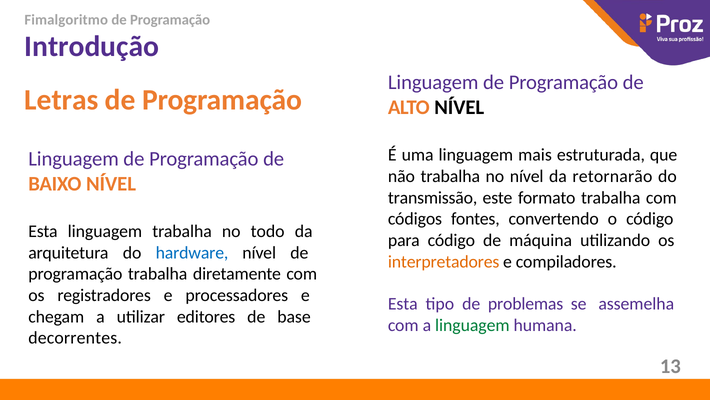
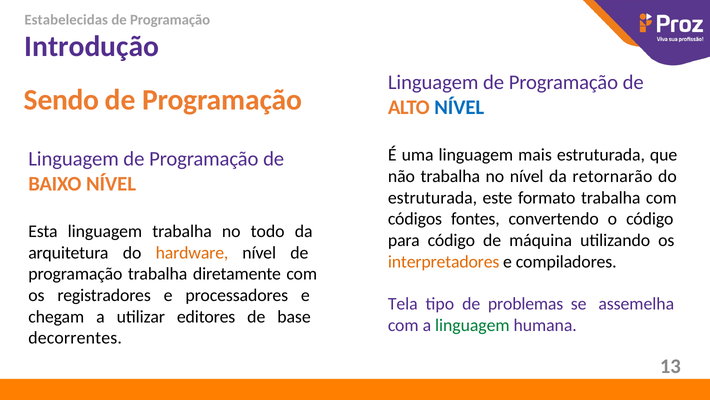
Fimalgoritmo: Fimalgoritmo -> Estabelecidas
Letras: Letras -> Sendo
NÍVEL at (459, 107) colour: black -> blue
transmissão at (433, 197): transmissão -> estruturada
hardware colour: blue -> orange
Esta at (403, 304): Esta -> Tela
